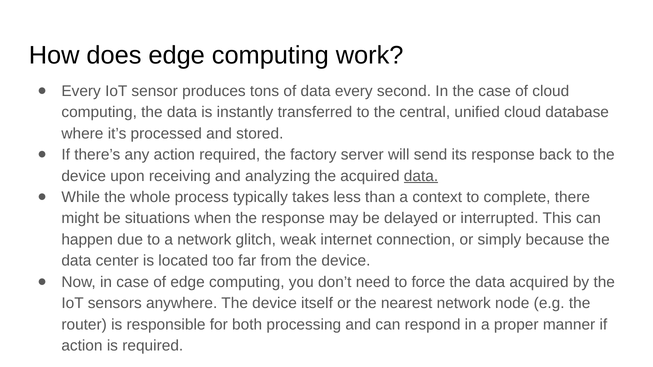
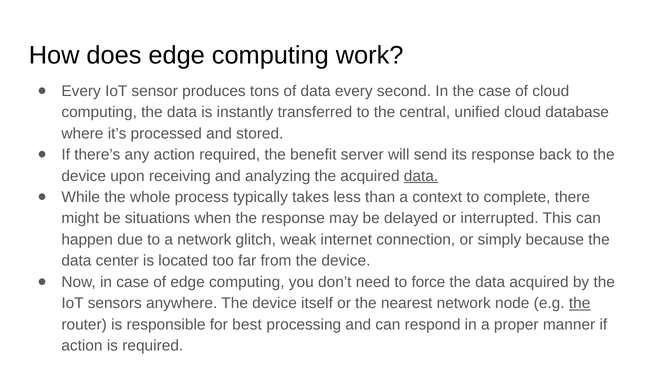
factory: factory -> benefit
the at (580, 304) underline: none -> present
both: both -> best
